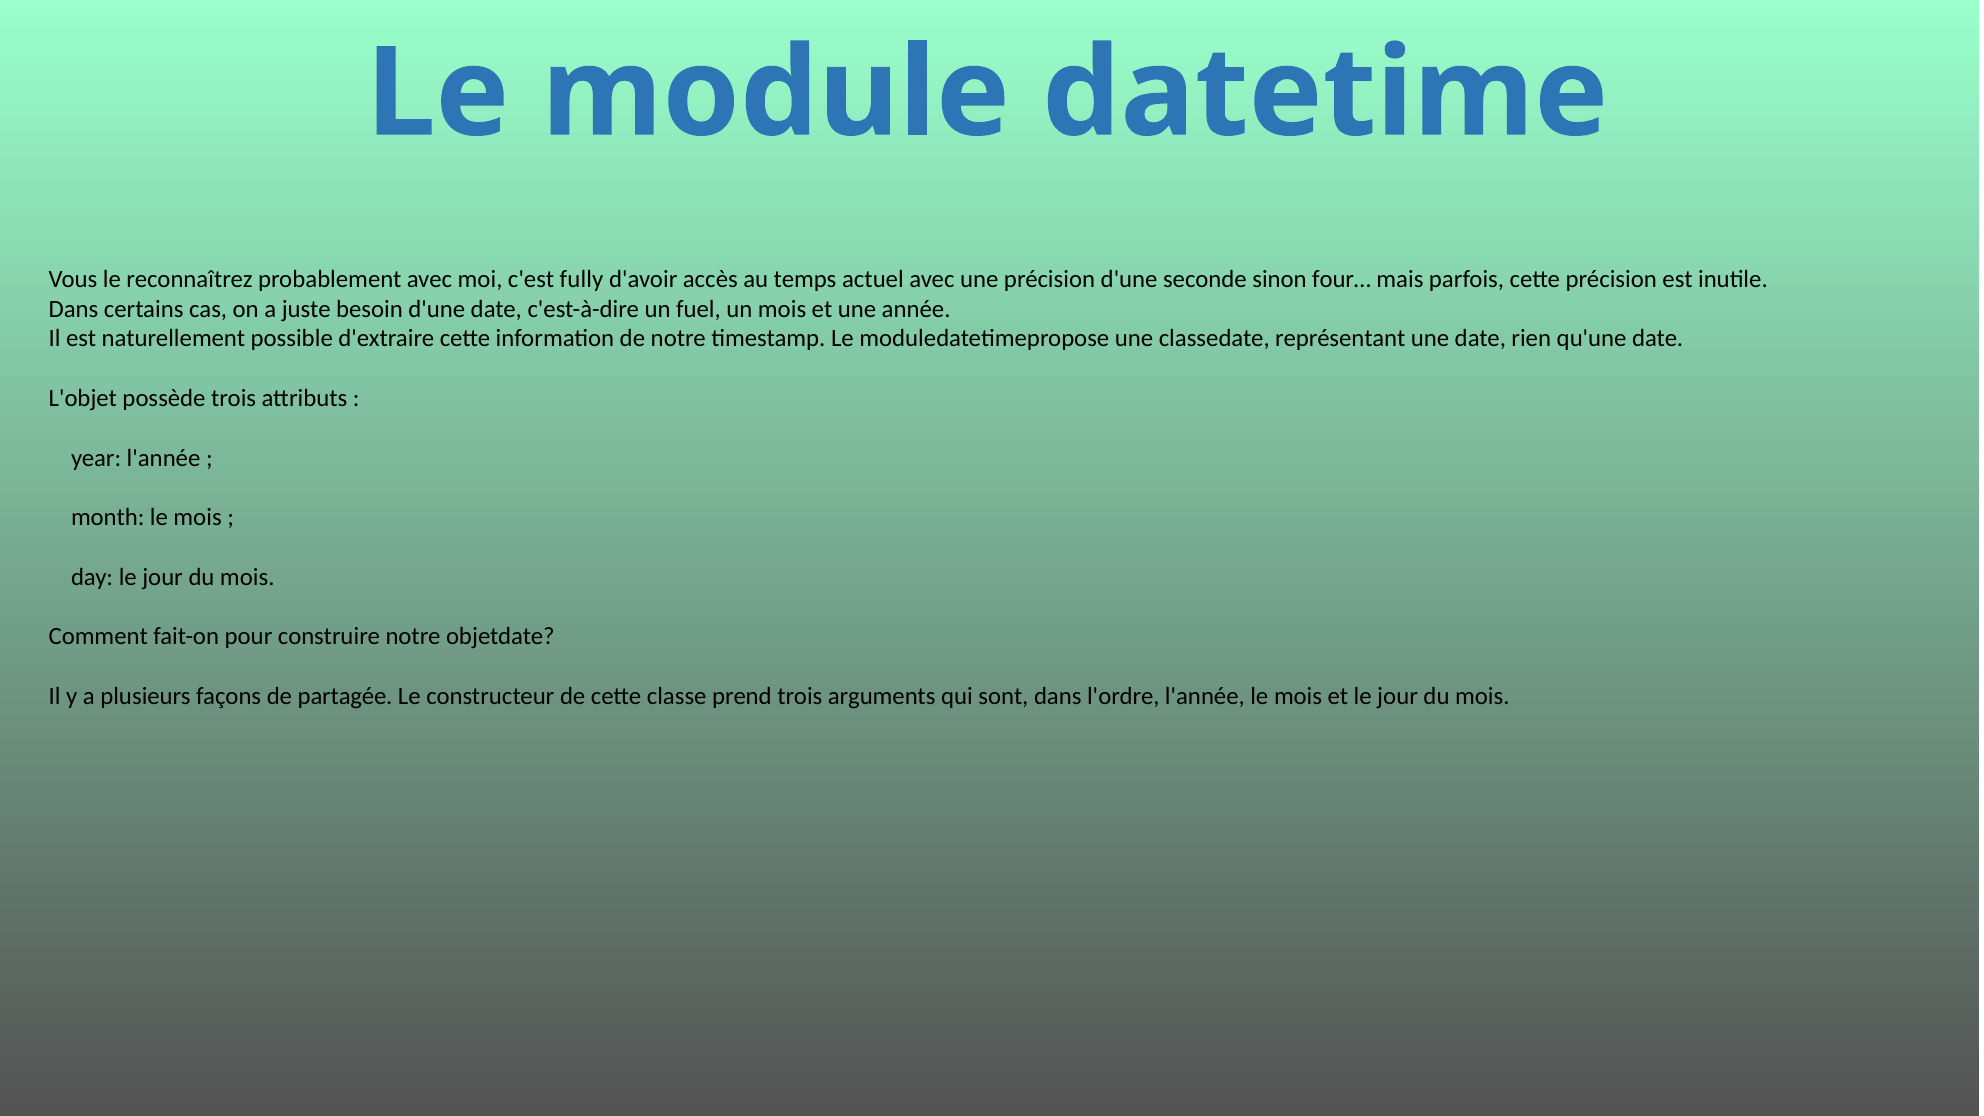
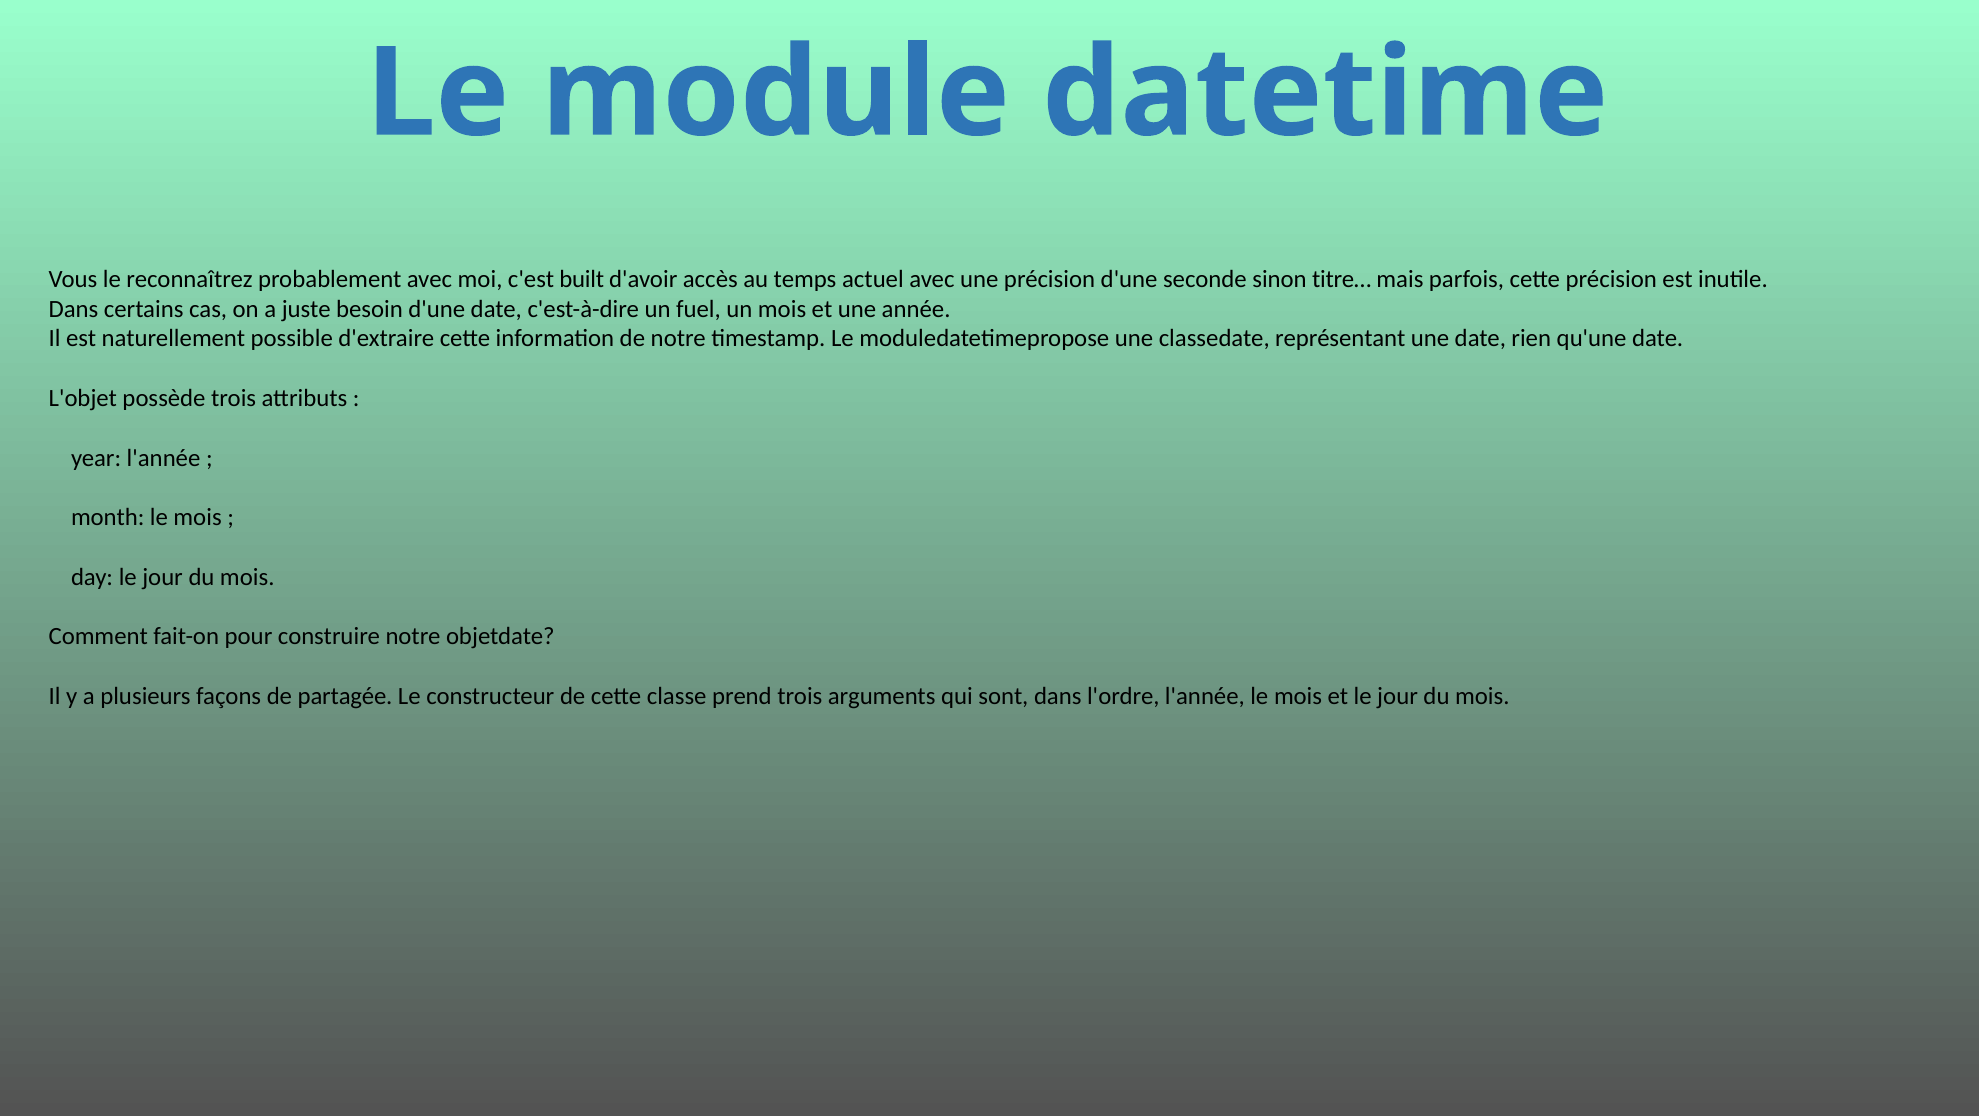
fully: fully -> built
four…: four… -> titre…
